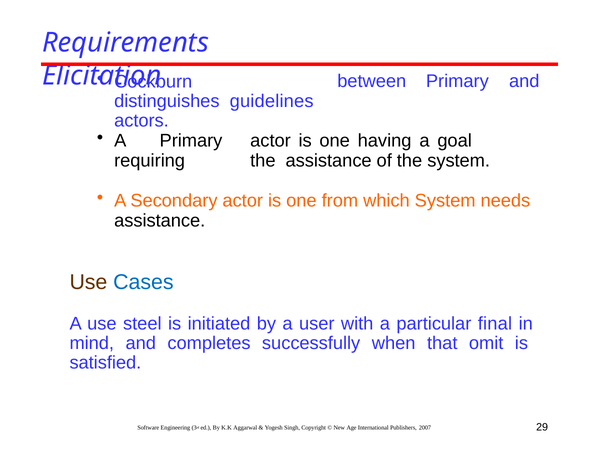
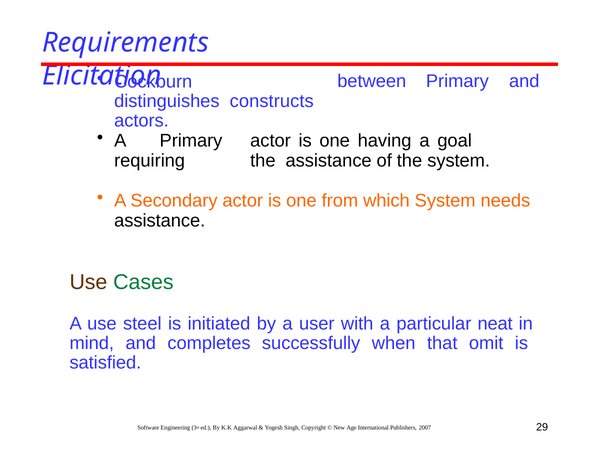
guidelines: guidelines -> constructs
Cases colour: blue -> green
final: final -> neat
